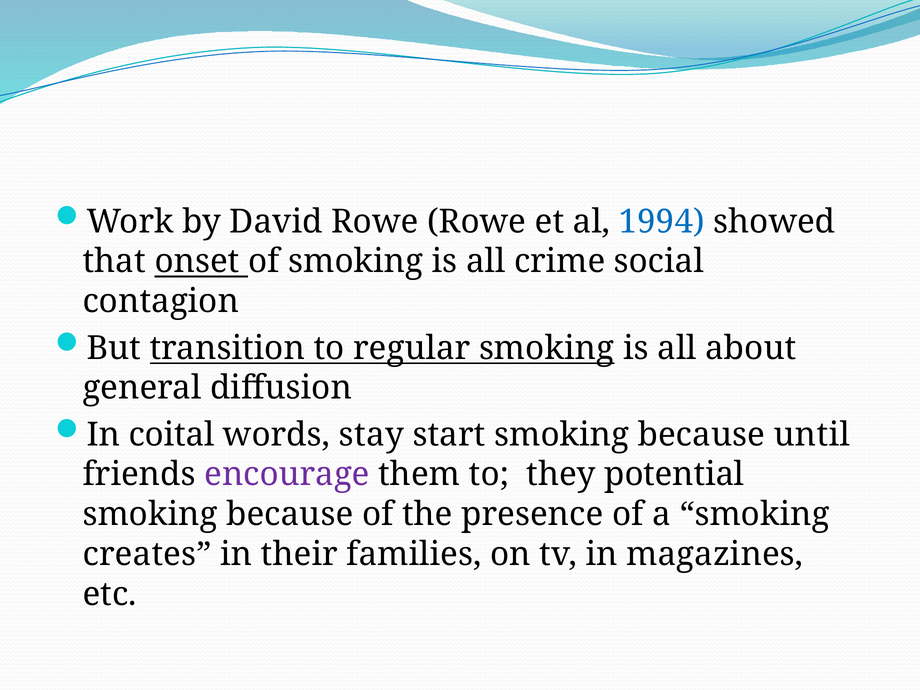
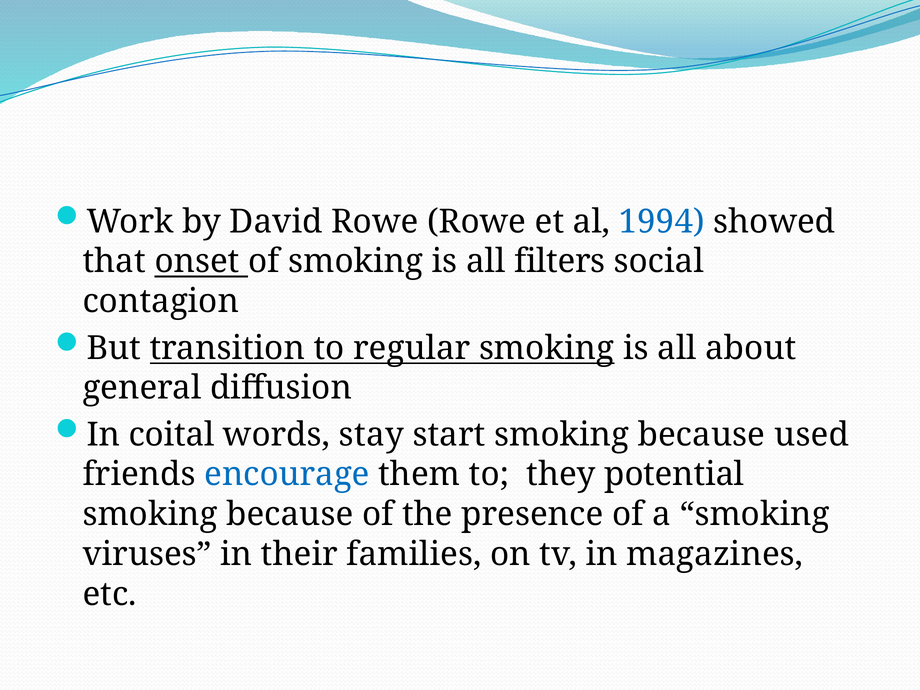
crime: crime -> filters
until: until -> used
encourage colour: purple -> blue
creates: creates -> viruses
